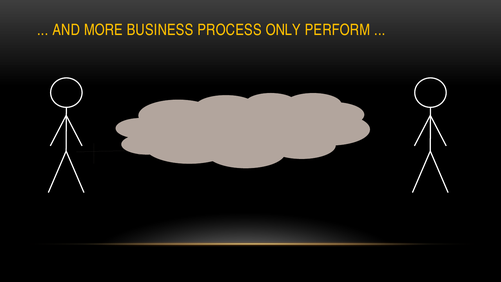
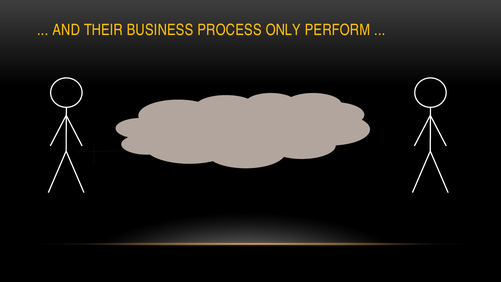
MORE: MORE -> THEIR
